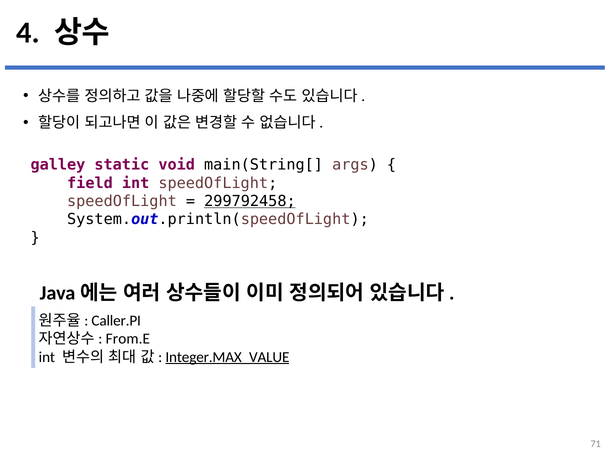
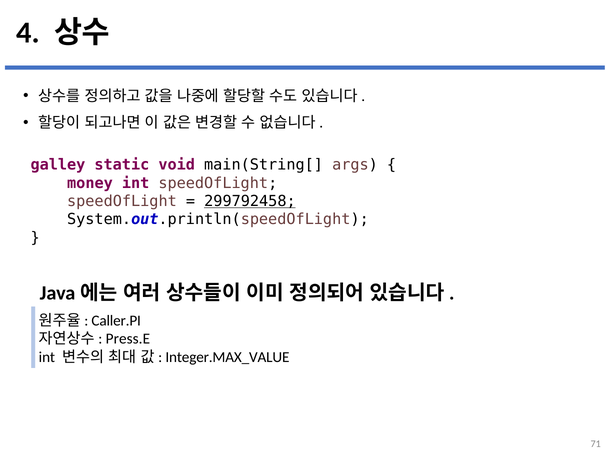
field: field -> money
From.E: From.E -> Press.E
Integer.MAX_VALUE underline: present -> none
